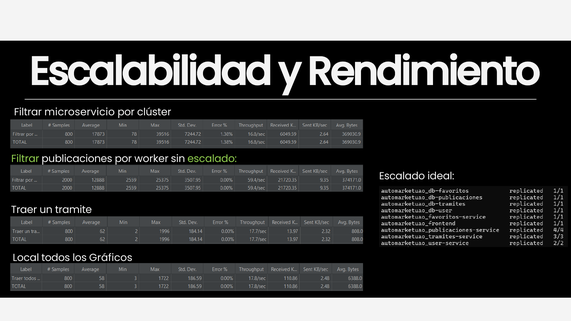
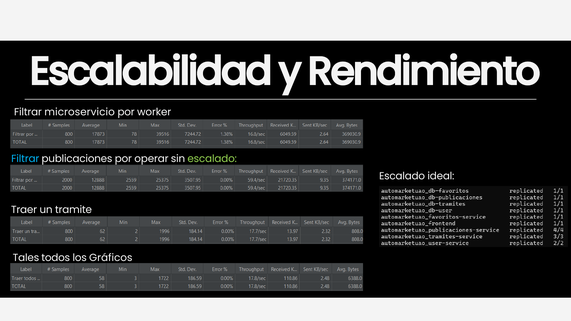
clúster: clúster -> worker
Filtrar at (25, 159) colour: light green -> light blue
worker: worker -> operar
Local: Local -> Tales
